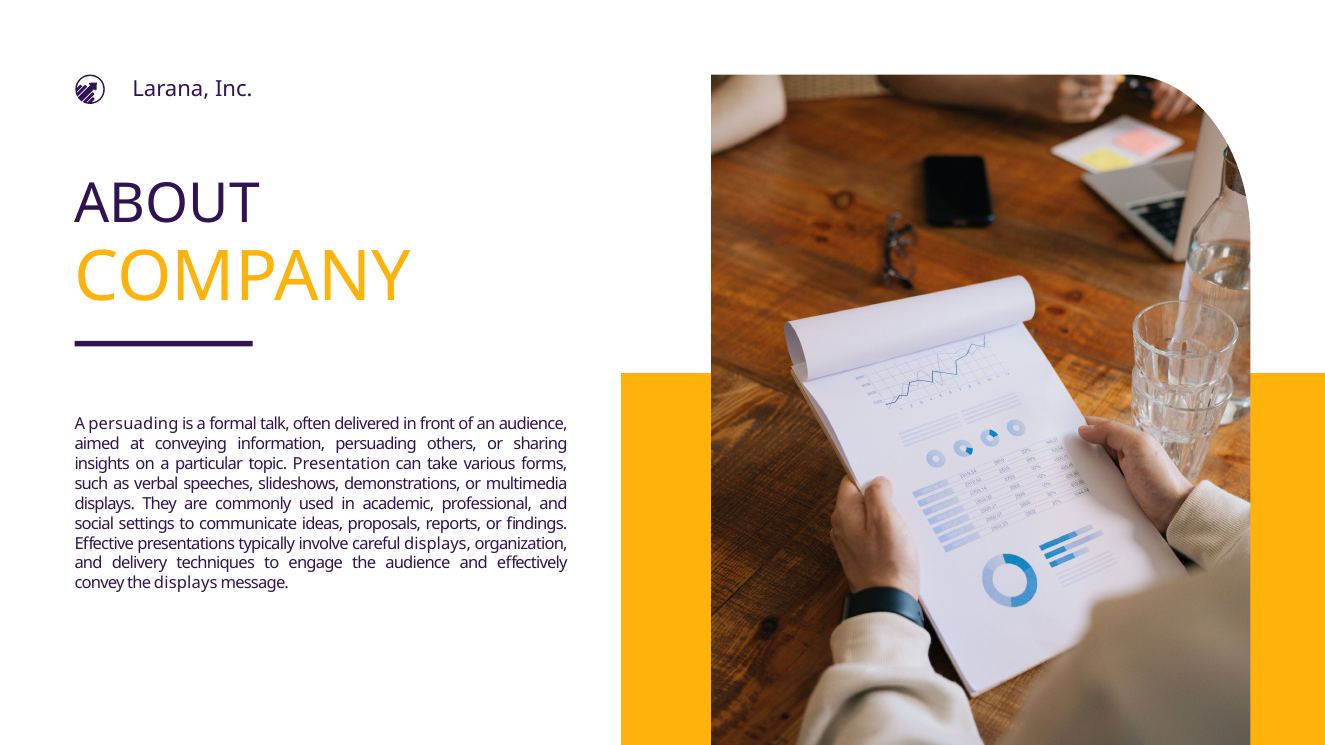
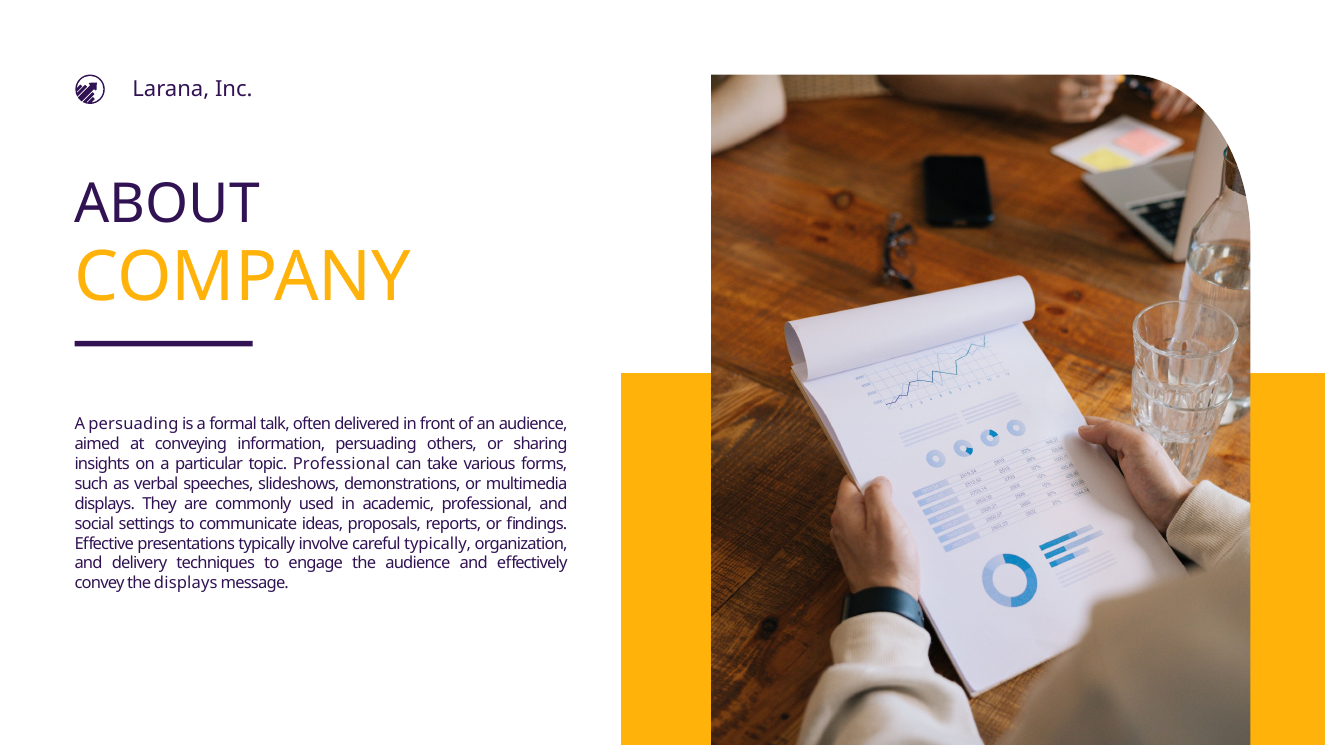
topic Presentation: Presentation -> Professional
careful displays: displays -> typically
